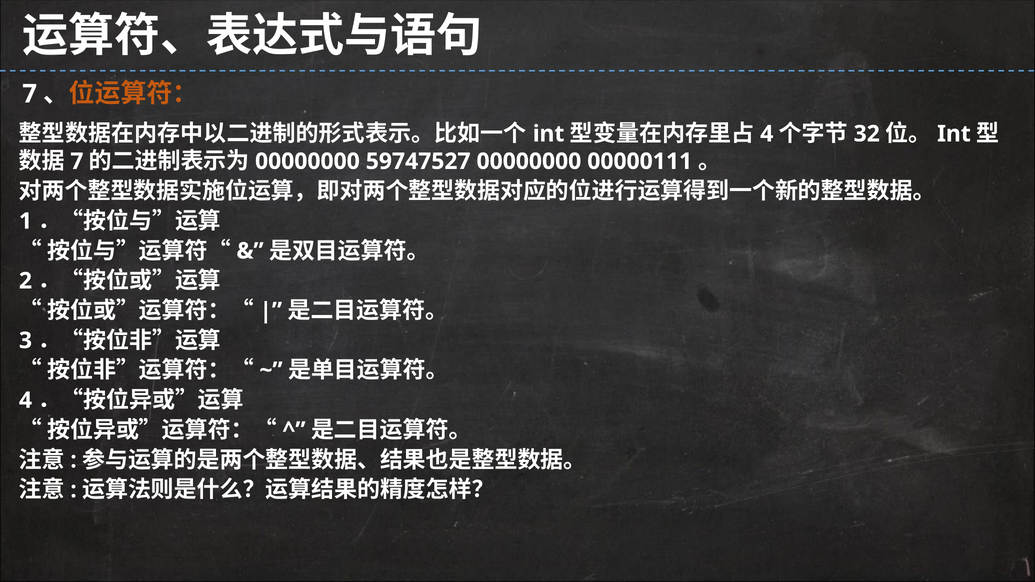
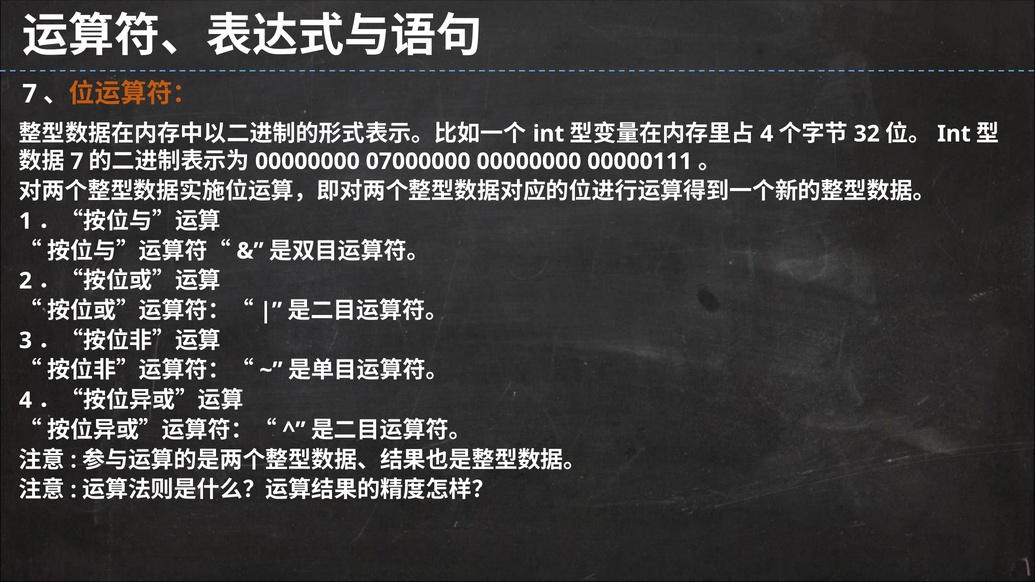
59747527: 59747527 -> 07000000
